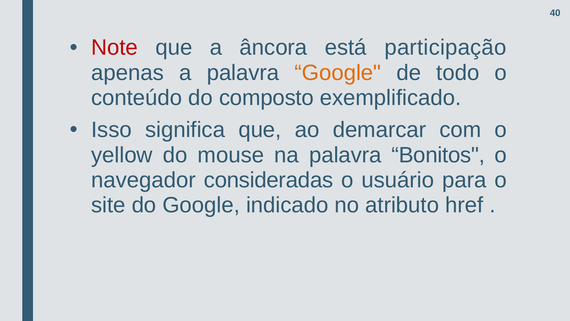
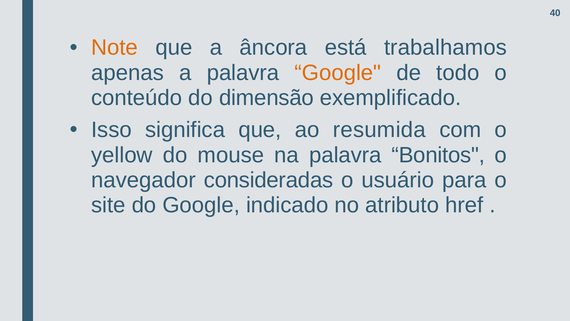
Note colour: red -> orange
participação: participação -> trabalhamos
composto: composto -> dimensão
demarcar: demarcar -> resumida
